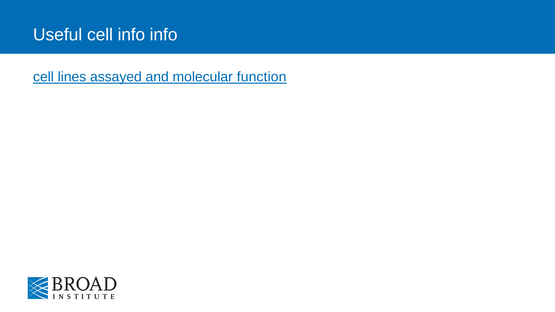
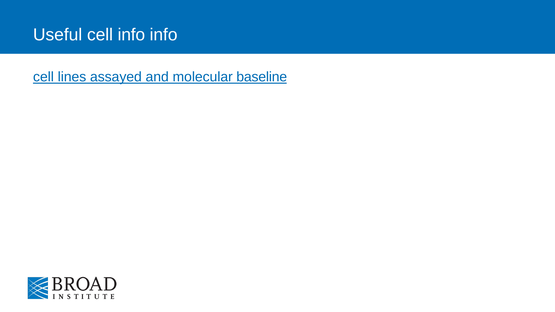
function: function -> baseline
